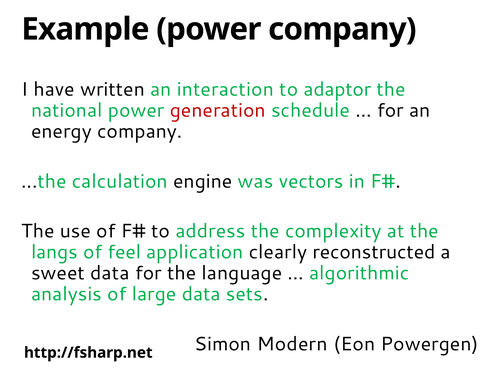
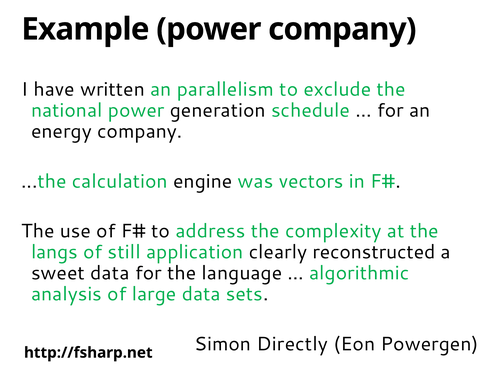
interaction: interaction -> parallelism
adaptor: adaptor -> exclude
generation colour: red -> black
feel: feel -> still
Modern: Modern -> Directly
